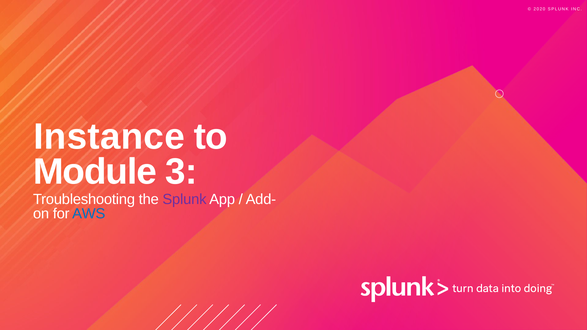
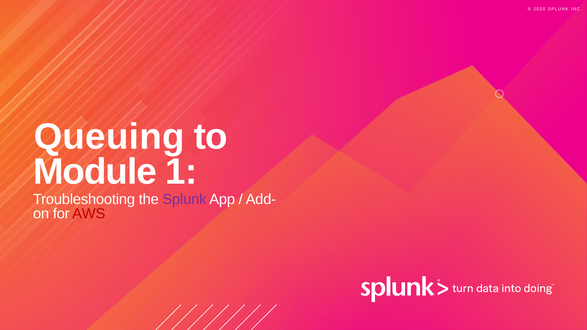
Instance: Instance -> Queuing
3: 3 -> 1
AWS colour: blue -> red
